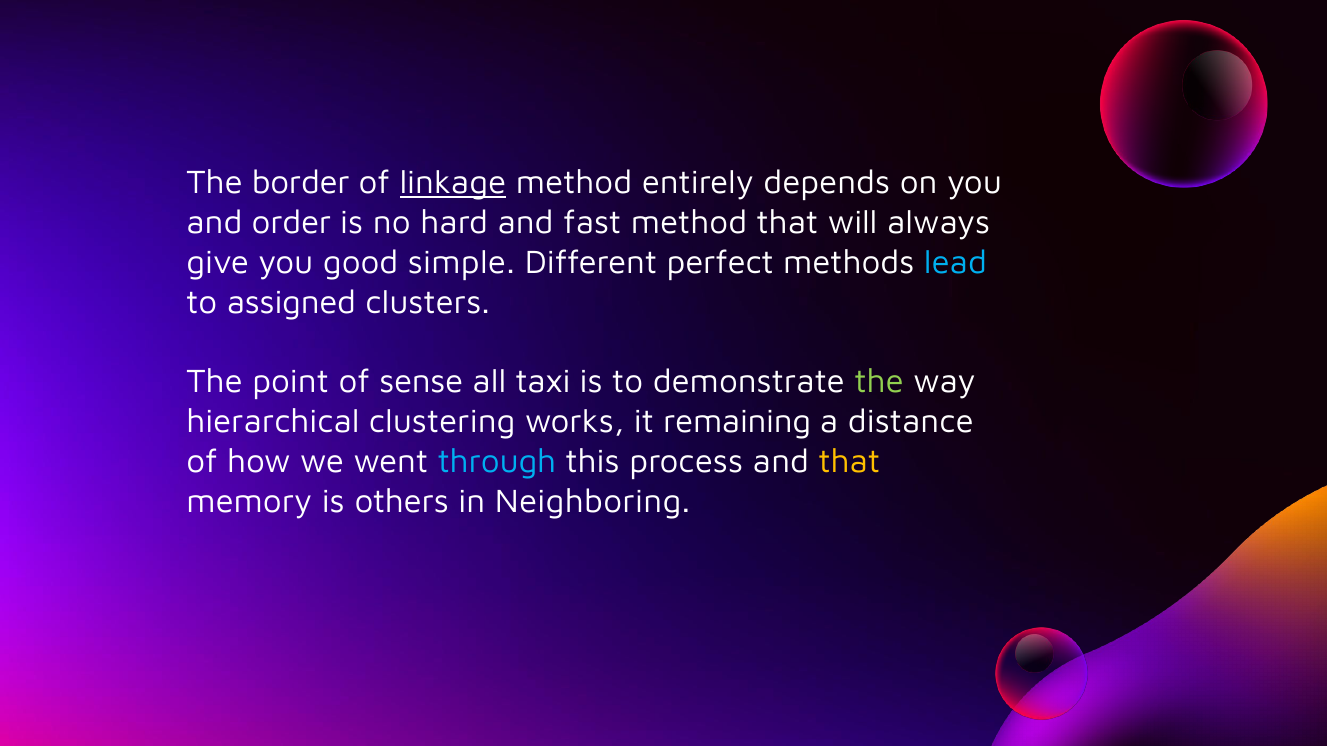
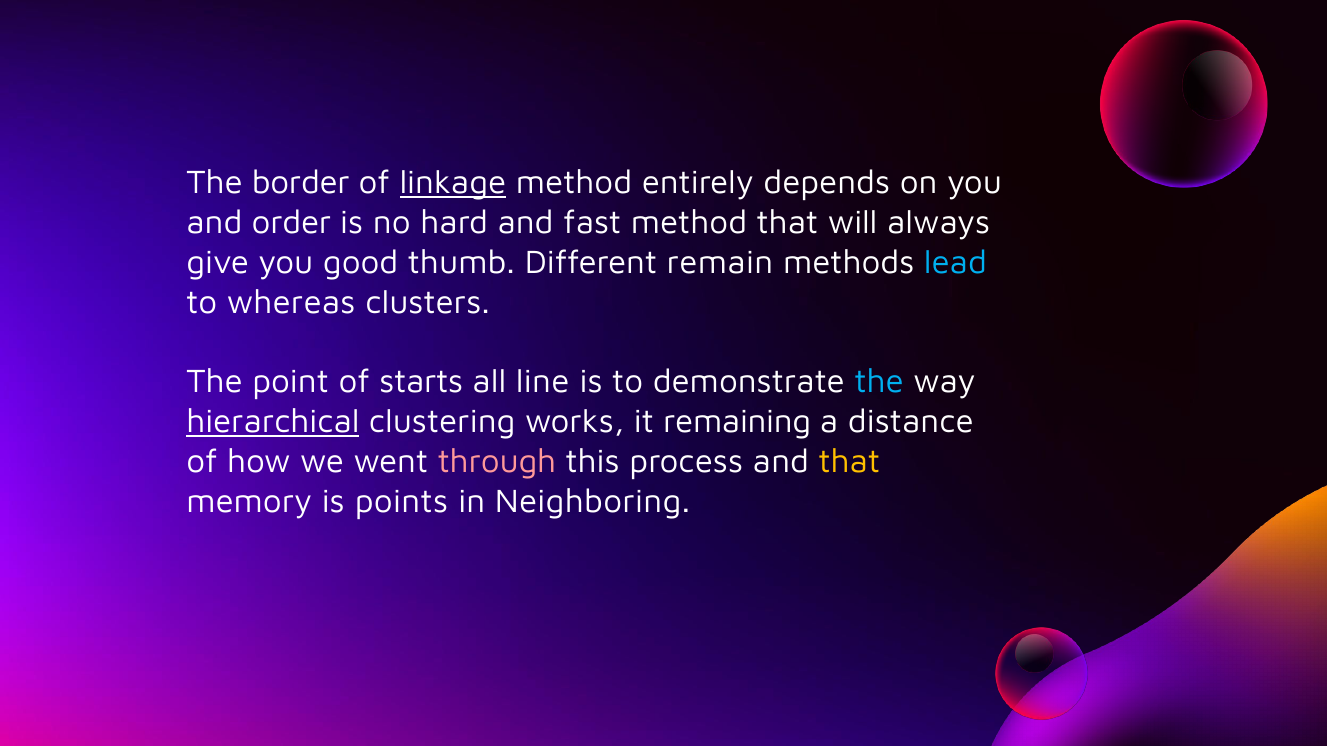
simple: simple -> thumb
perfect: perfect -> remain
assigned: assigned -> whereas
sense: sense -> starts
taxi: taxi -> line
the at (879, 382) colour: light green -> light blue
hierarchical underline: none -> present
through colour: light blue -> pink
others: others -> points
